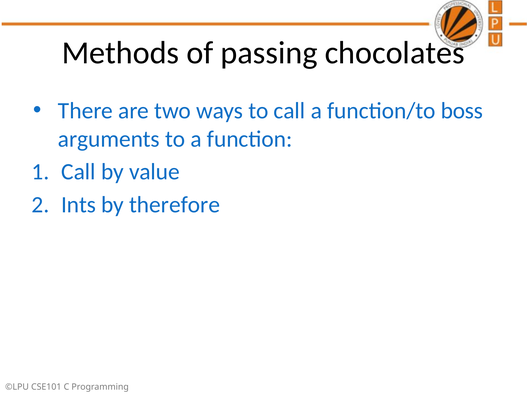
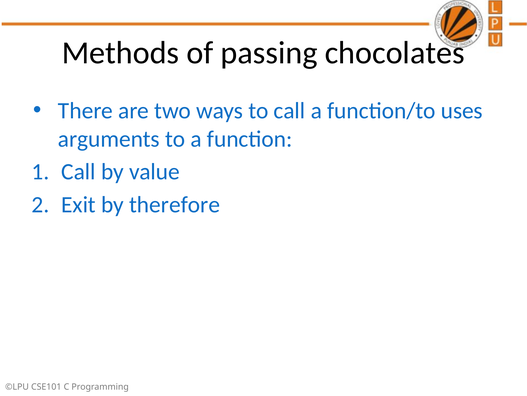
boss: boss -> uses
Ints: Ints -> Exit
